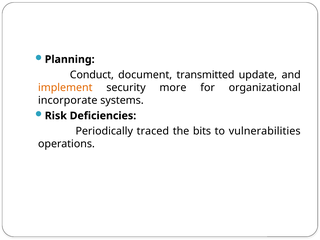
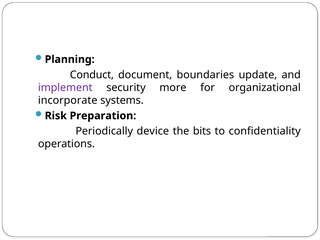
transmitted: transmitted -> boundaries
implement colour: orange -> purple
Deficiencies: Deficiencies -> Preparation
traced: traced -> device
vulnerabilities: vulnerabilities -> confidentiality
